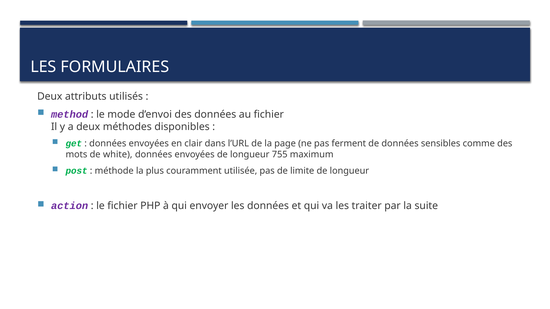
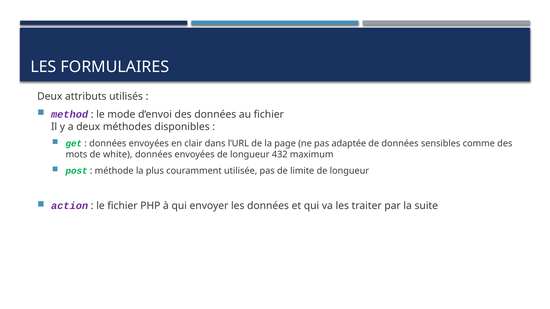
ferment: ferment -> adaptée
755: 755 -> 432
